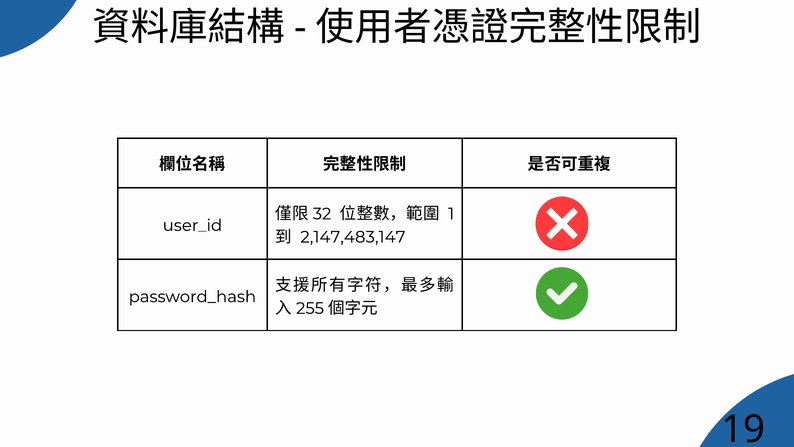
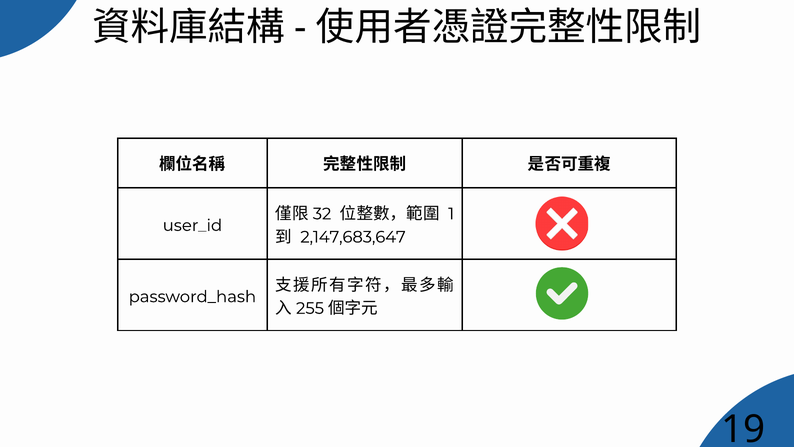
2,147,483,147: 2,147,483,147 -> 2,147,683,647
